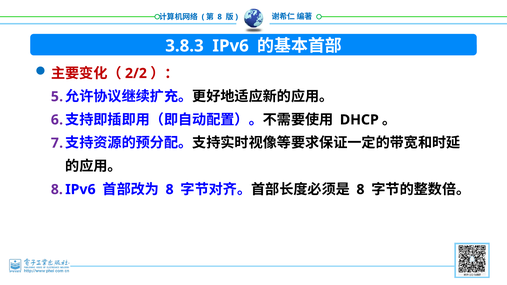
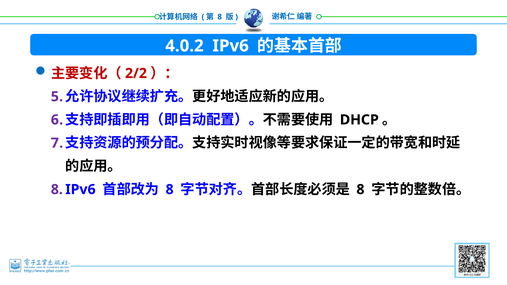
3.8.3: 3.8.3 -> 4.0.2
